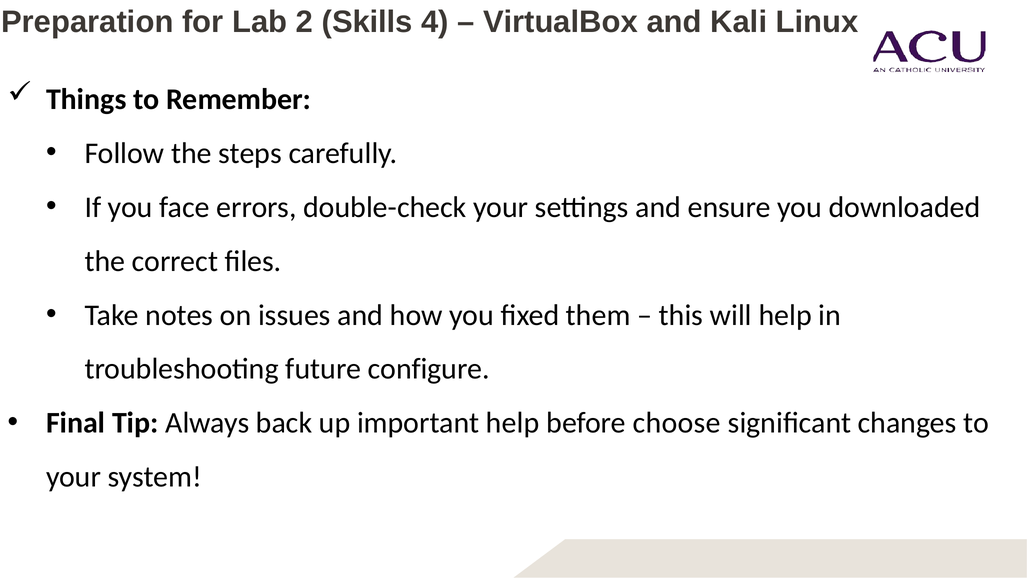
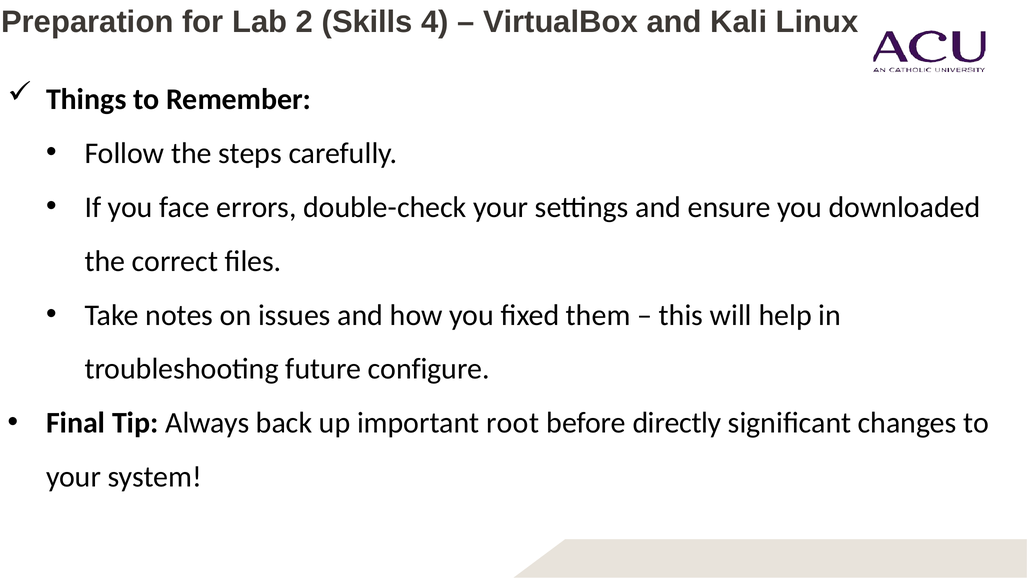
important help: help -> root
choose: choose -> directly
